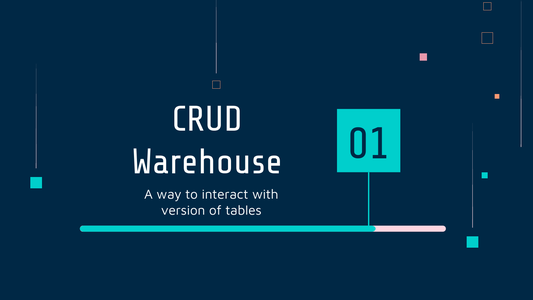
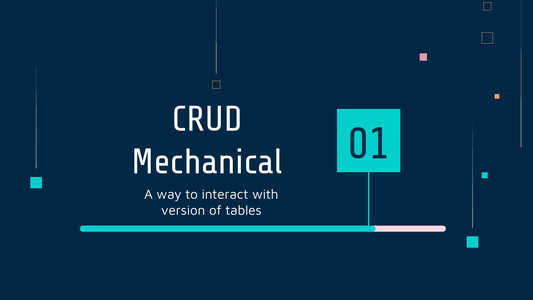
Warehouse: Warehouse -> Mechanical
